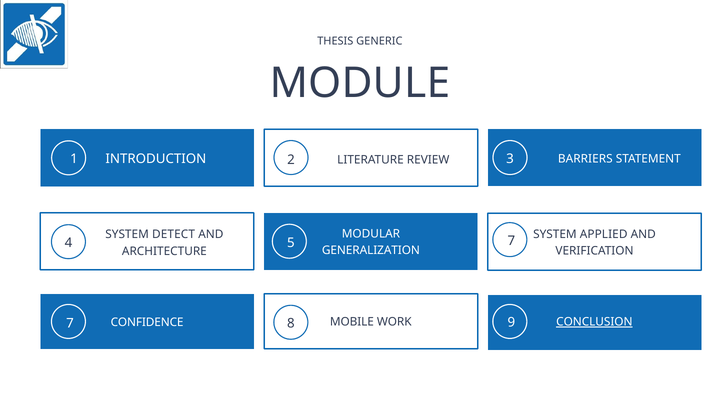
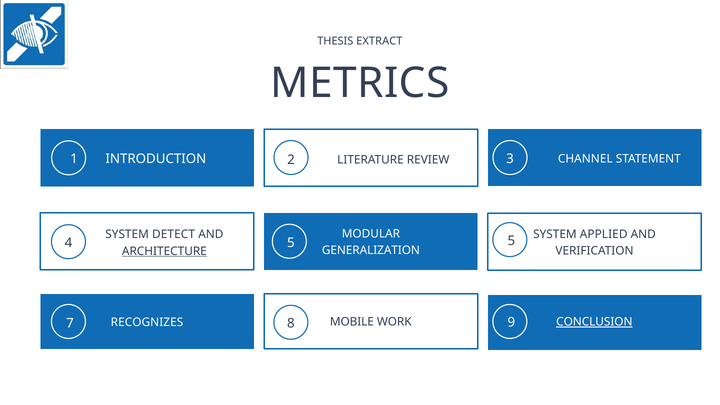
GENERIC: GENERIC -> EXTRACT
MODULE: MODULE -> METRICS
BARRIERS: BARRIERS -> CHANNEL
4 7: 7 -> 5
ARCHITECTURE underline: none -> present
CONFIDENCE: CONFIDENCE -> RECOGNIZES
